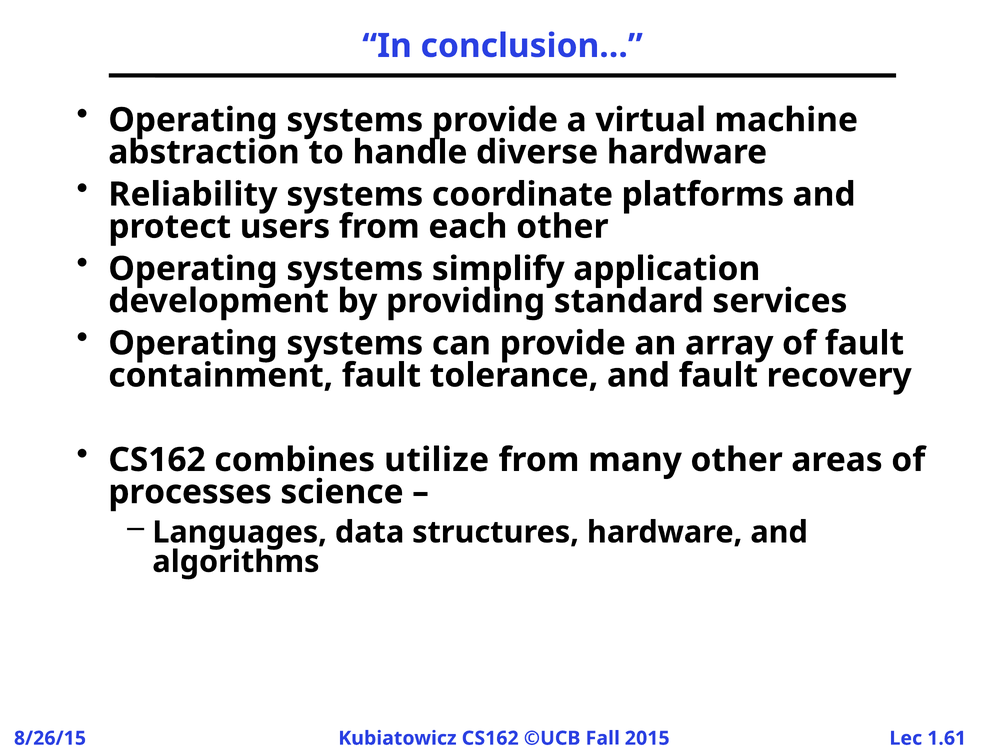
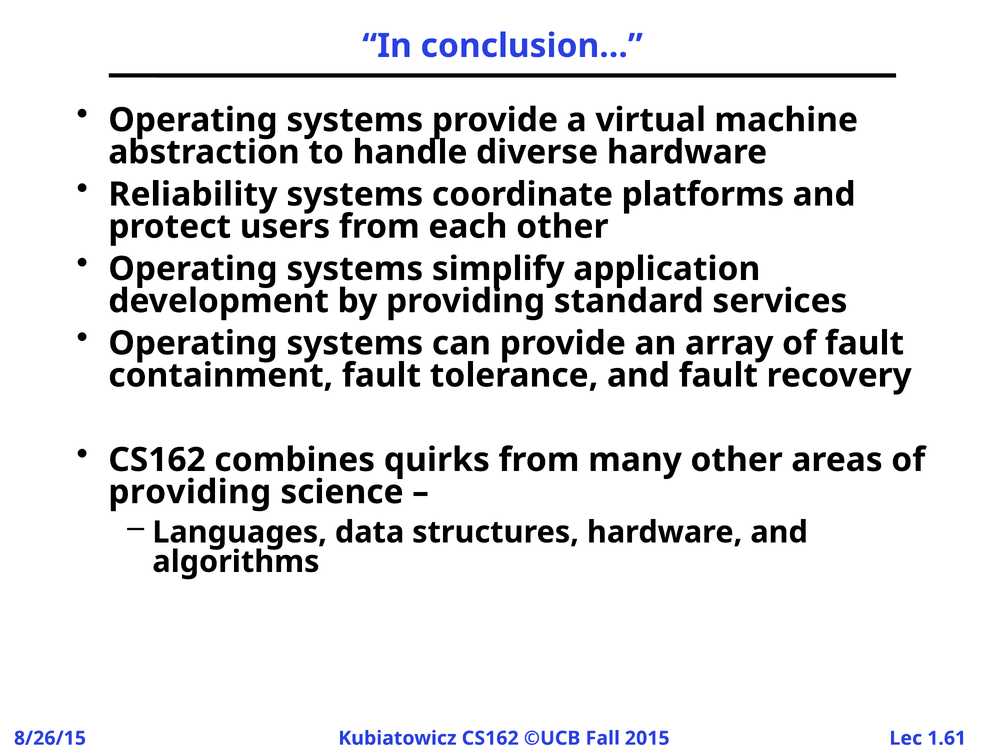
utilize: utilize -> quirks
processes at (190, 492): processes -> providing
